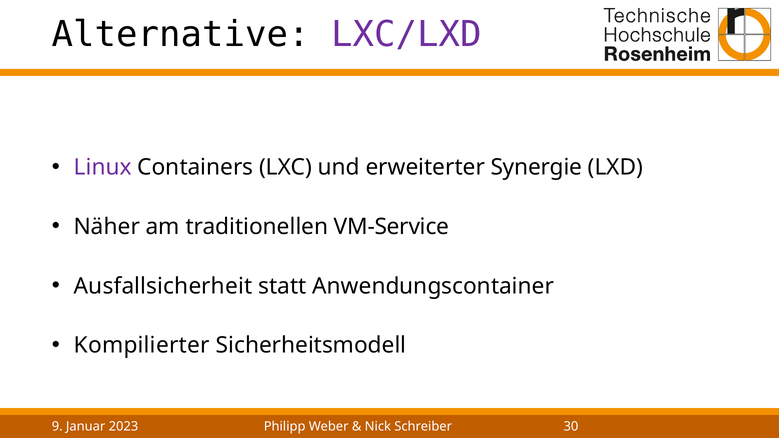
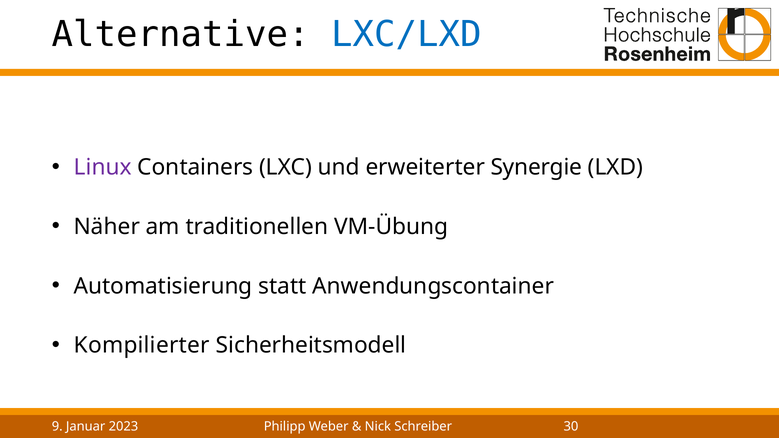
LXC/LXD colour: purple -> blue
VM-Service: VM-Service -> VM-Übung
Ausfallsicherheit: Ausfallsicherheit -> Automatisierung
